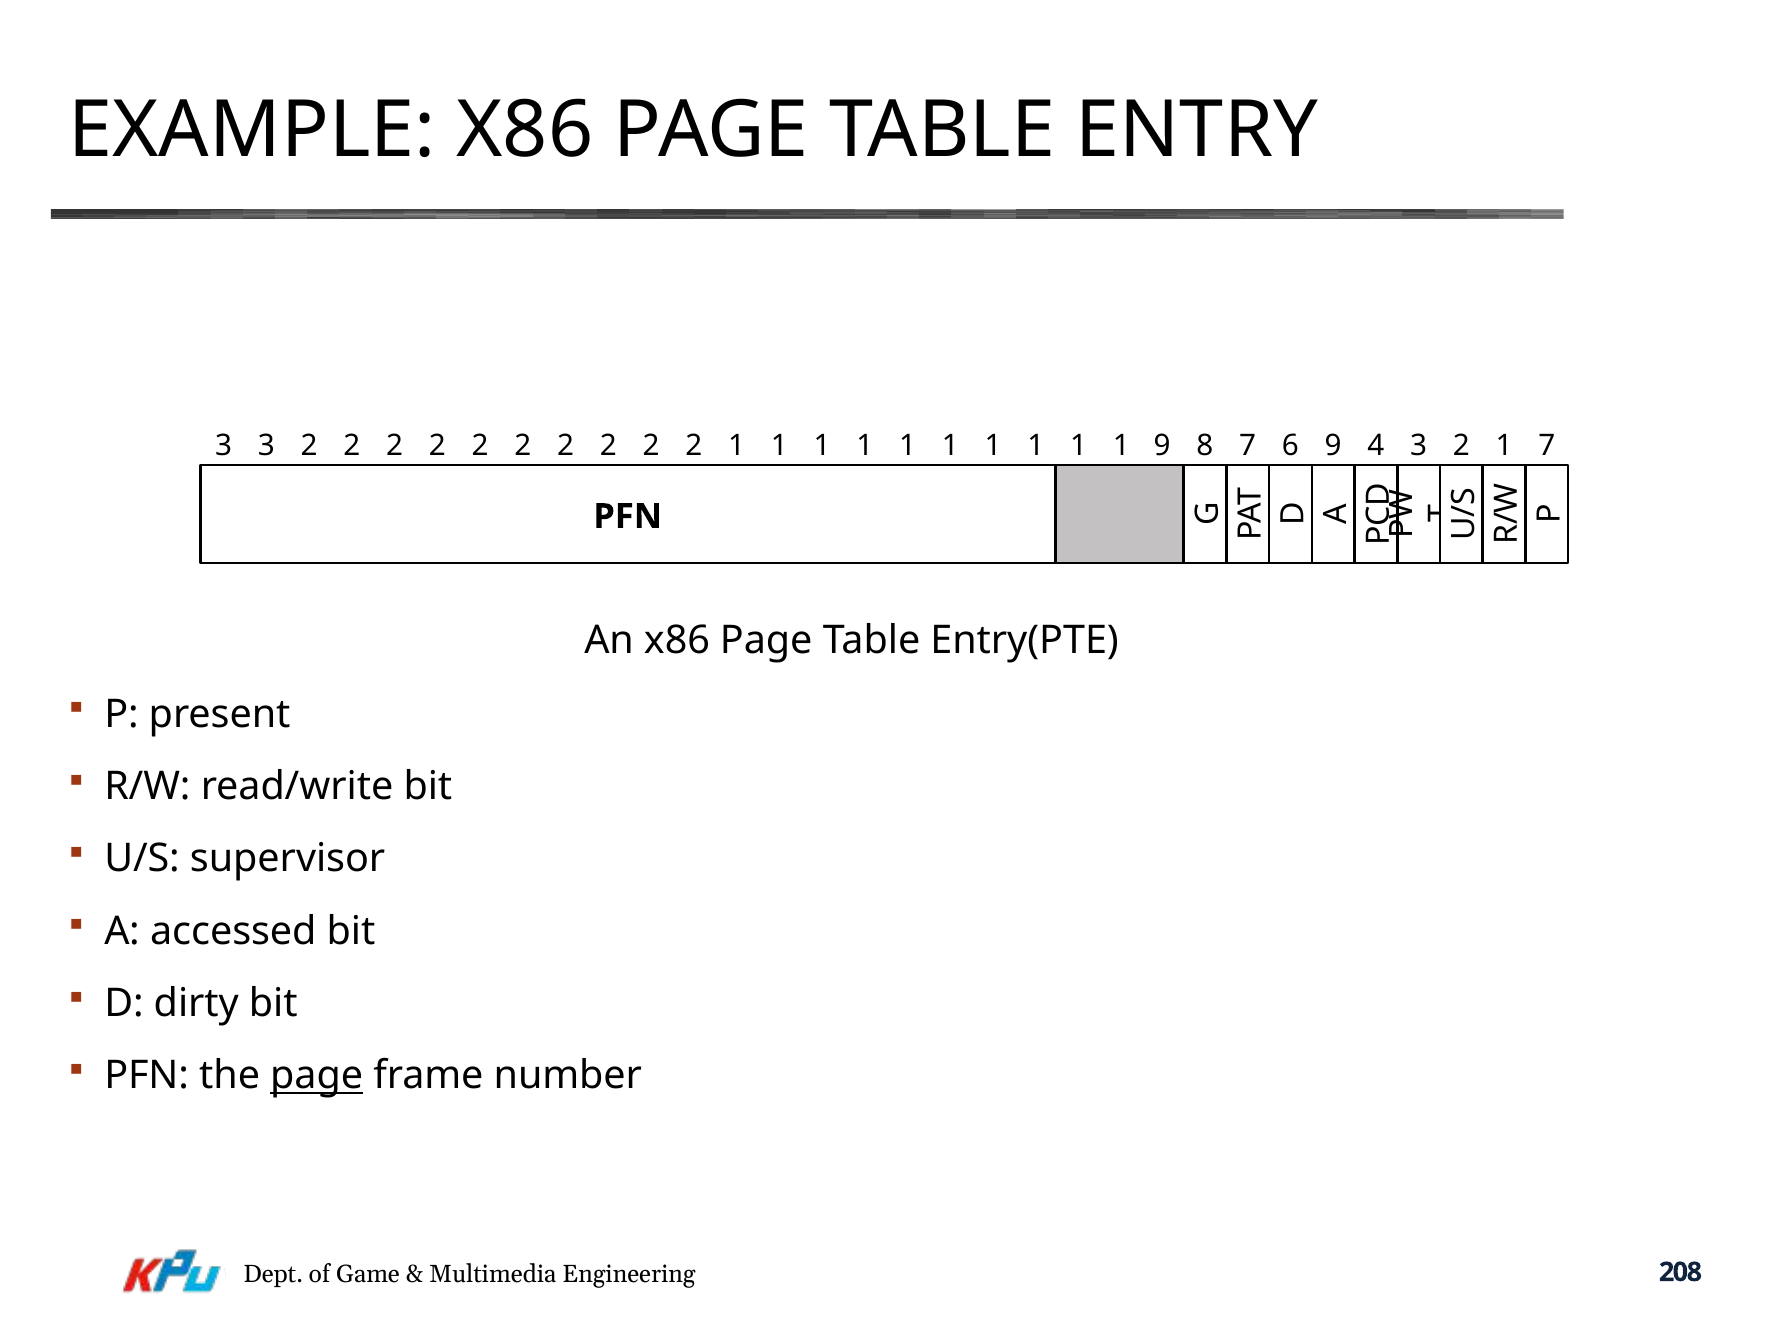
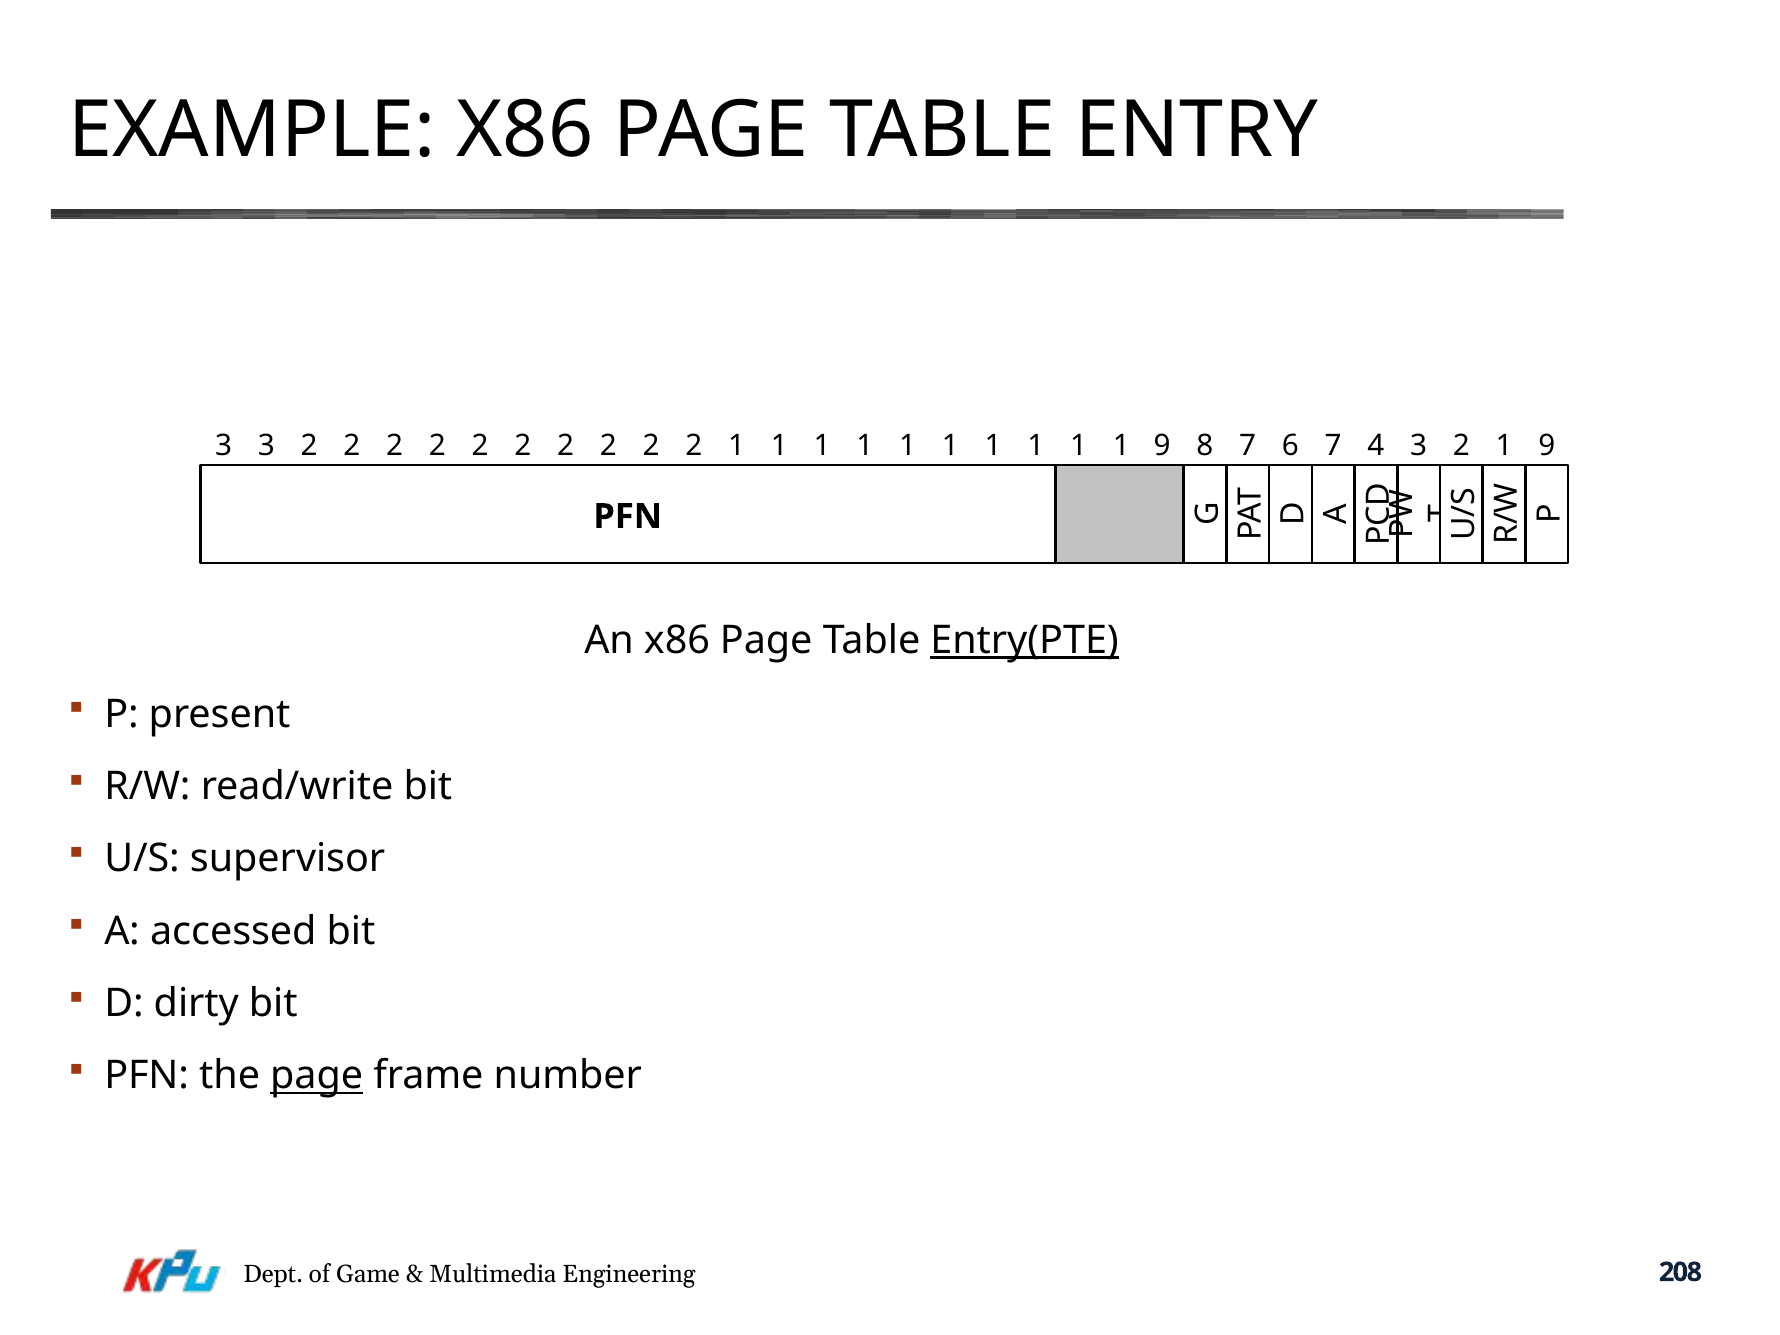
6 9: 9 -> 7
2 1 7: 7 -> 9
Entry(PTE underline: none -> present
